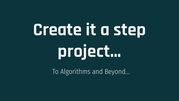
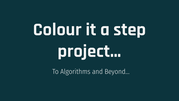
Create: Create -> Colour
